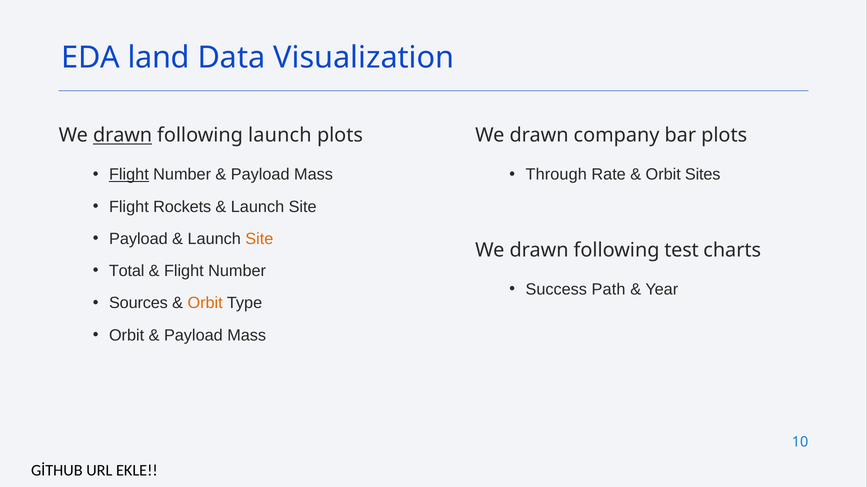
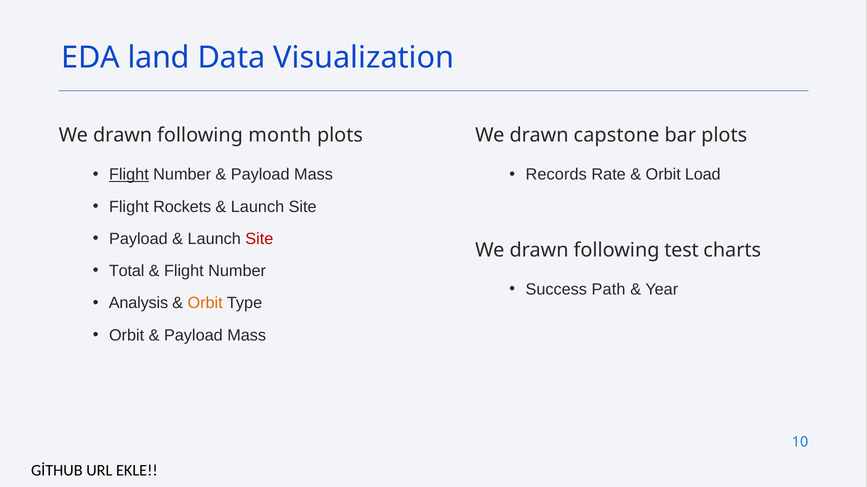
drawn at (123, 136) underline: present -> none
following launch: launch -> month
company: company -> capstone
Through: Through -> Records
Sites: Sites -> Load
Site at (259, 239) colour: orange -> red
Sources: Sources -> Analysis
